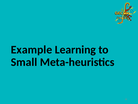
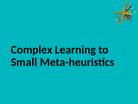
Example: Example -> Complex
